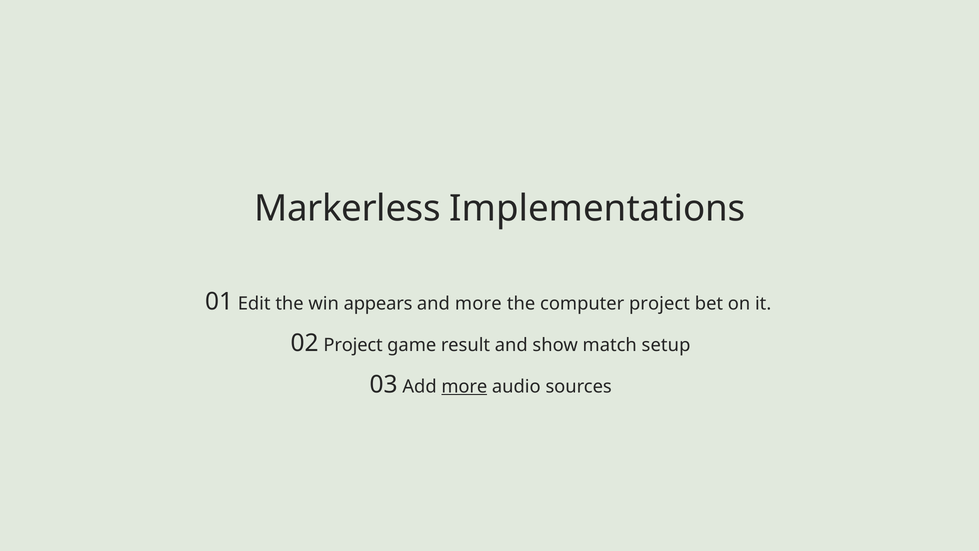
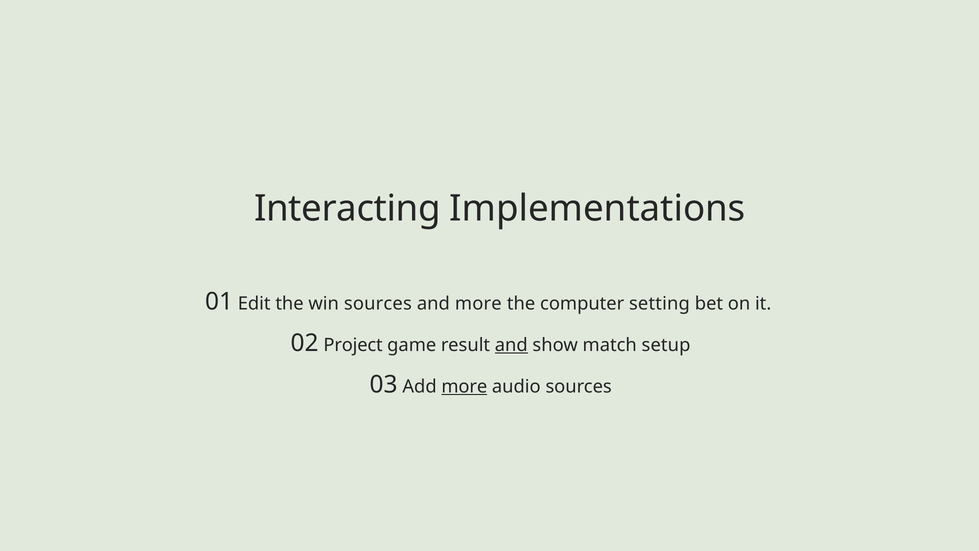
Markerless: Markerless -> Interacting
win appears: appears -> sources
computer project: project -> setting
and at (511, 345) underline: none -> present
